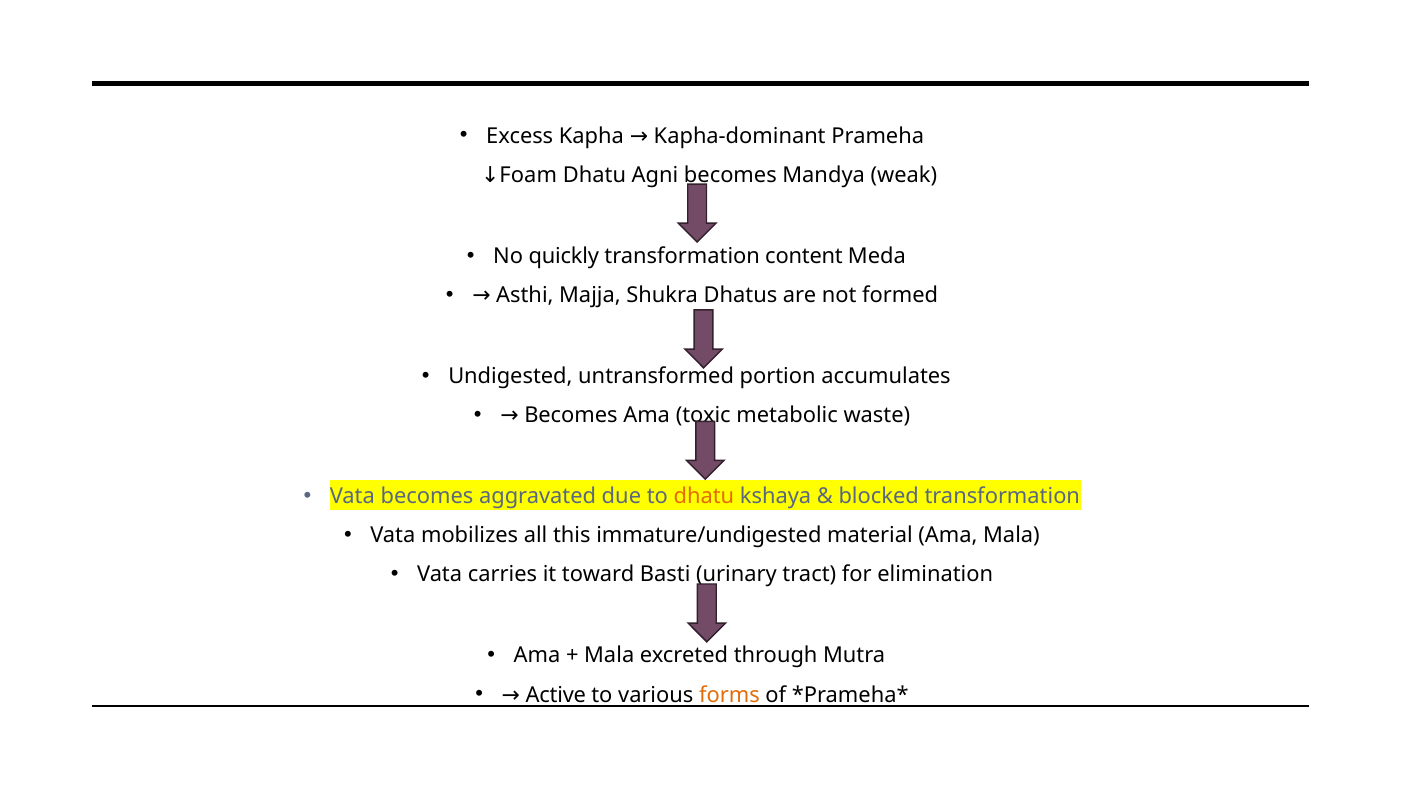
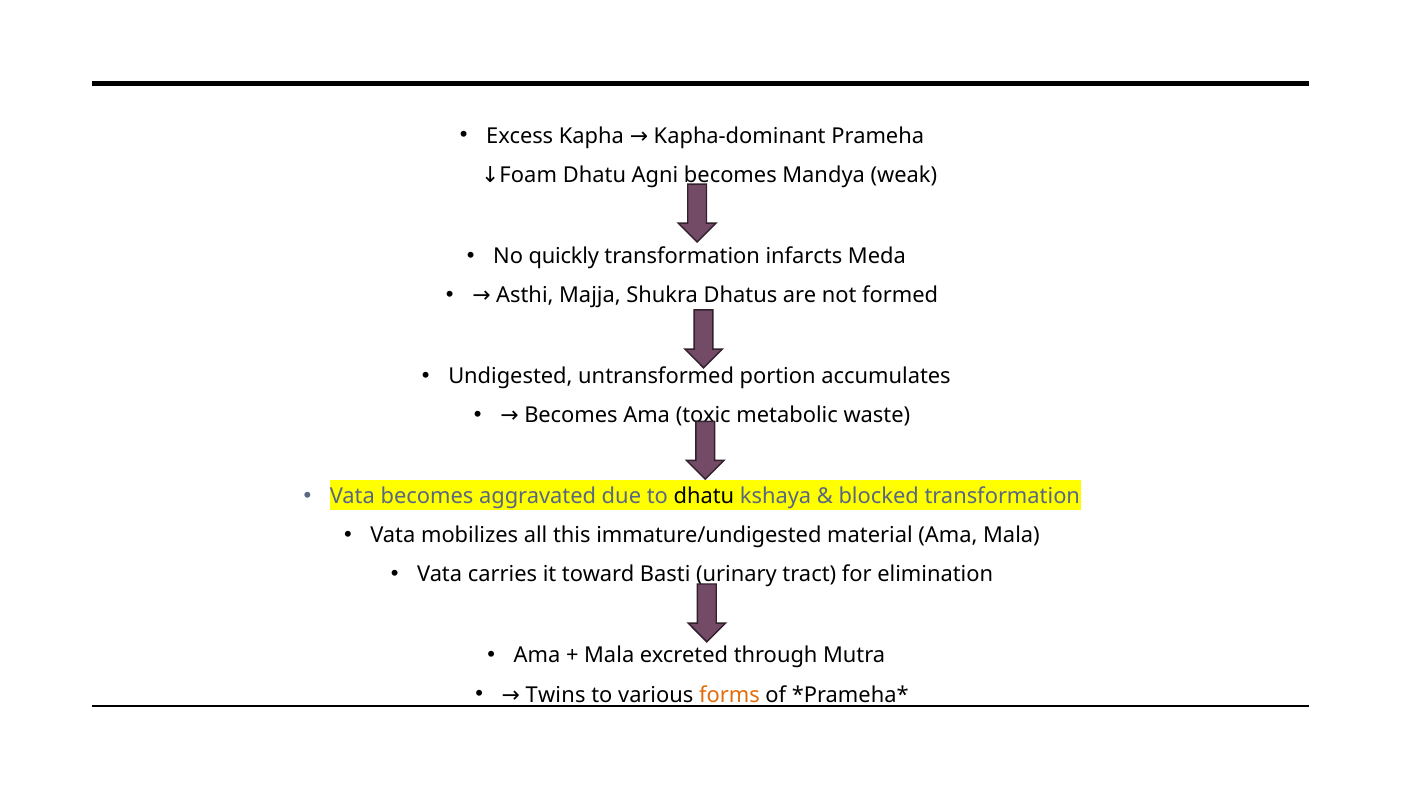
content: content -> infarcts
dhatu at (704, 497) colour: orange -> black
Active: Active -> Twins
